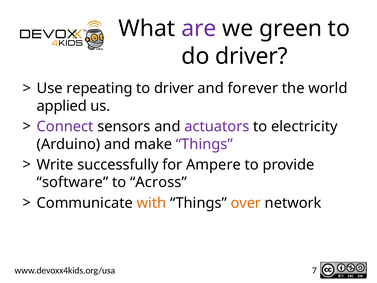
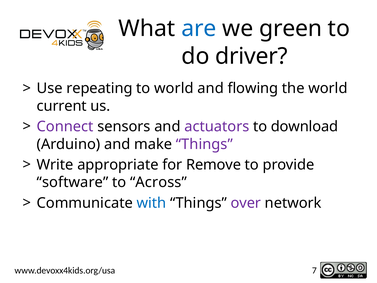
are colour: purple -> blue
to driver: driver -> world
forever: forever -> flowing
applied: applied -> current
electricity: electricity -> download
successfully: successfully -> appropriate
Ampere: Ampere -> Remove
with colour: orange -> blue
over colour: orange -> purple
